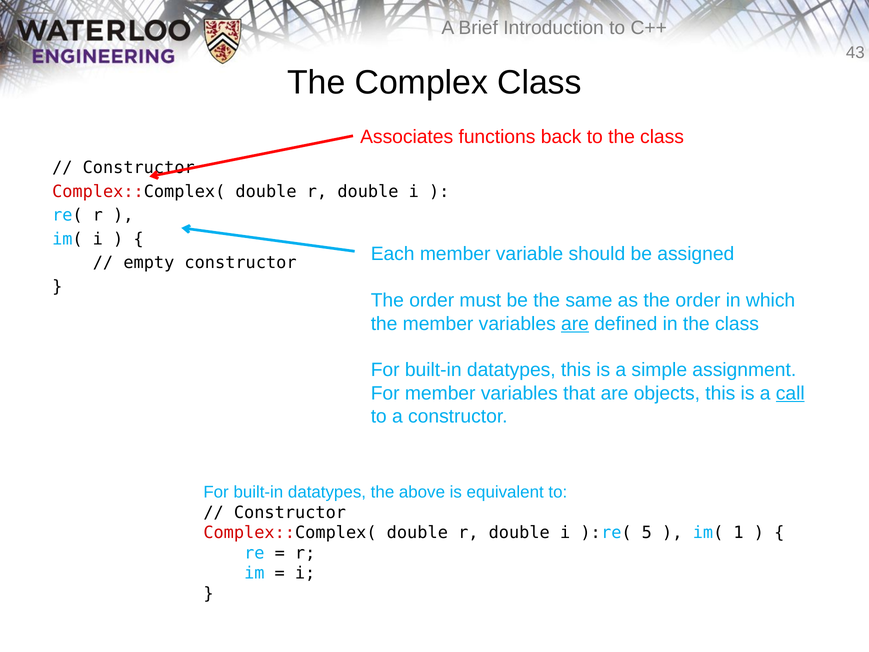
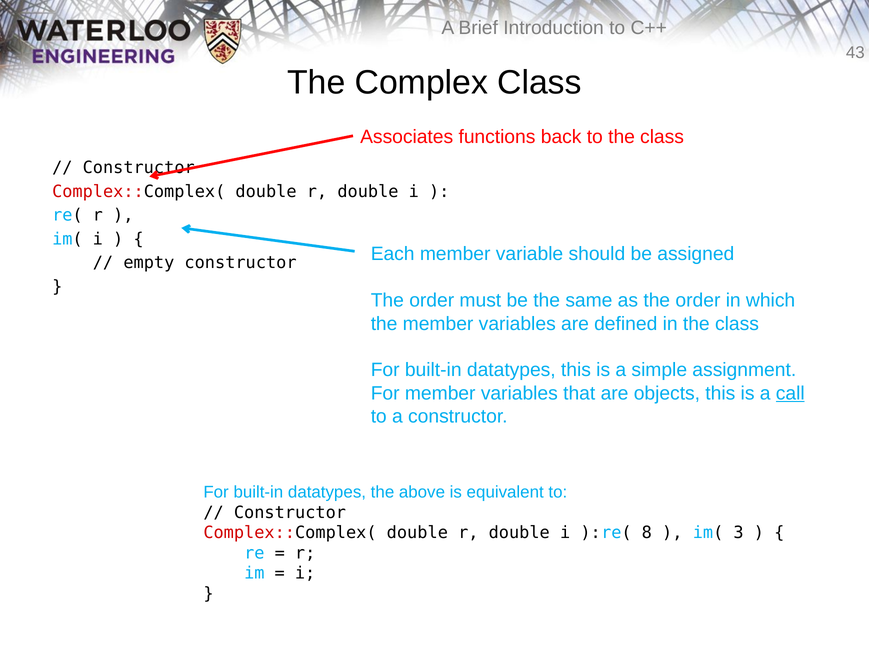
are at (575, 324) underline: present -> none
5: 5 -> 8
1: 1 -> 3
